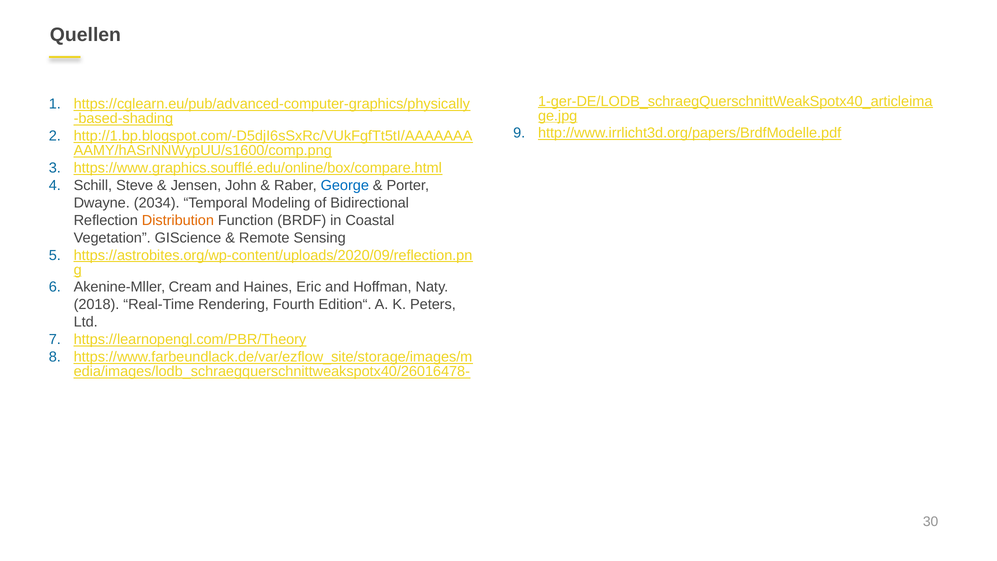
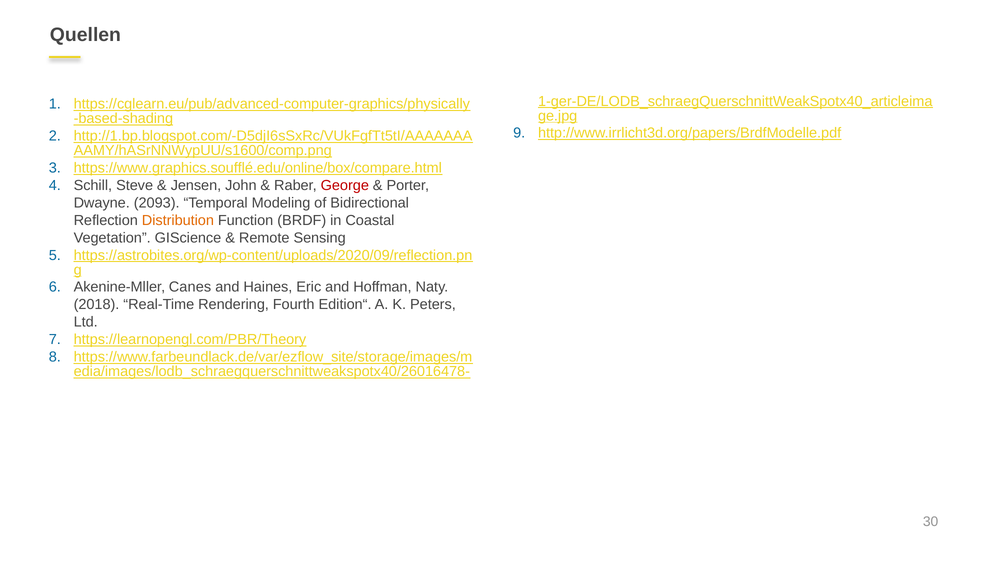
George colour: blue -> red
2034: 2034 -> 2093
Cream: Cream -> Canes
